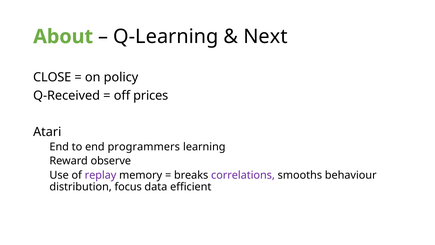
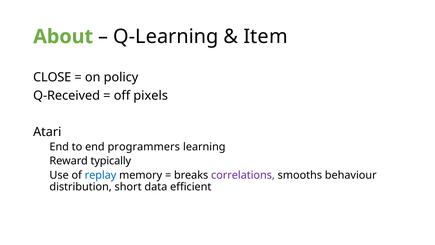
Next: Next -> Item
prices: prices -> pixels
observe: observe -> typically
replay colour: purple -> blue
focus: focus -> short
